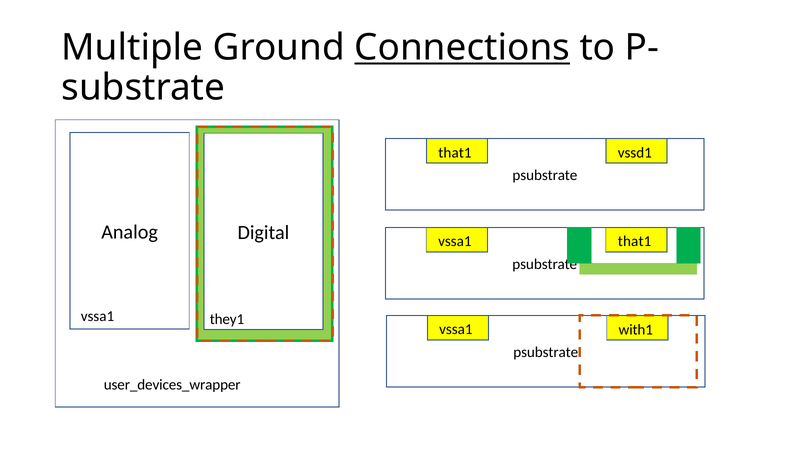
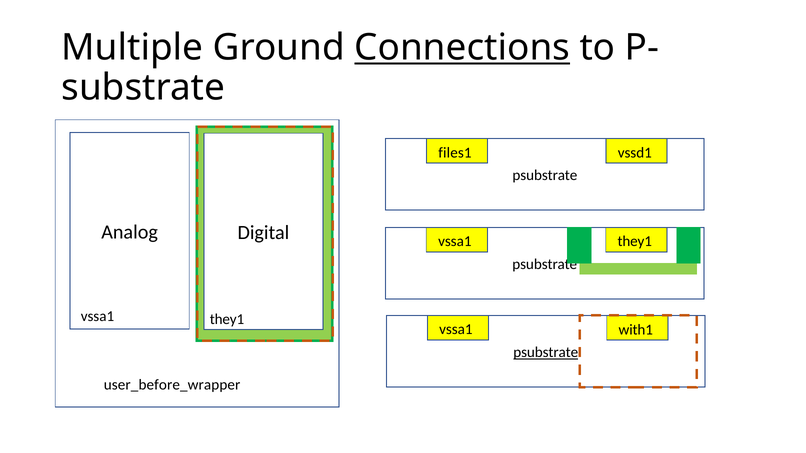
that1 at (455, 153): that1 -> files1
that1 at (635, 242): that1 -> they1
psubstrate at (546, 353) underline: none -> present
user_devices_wrapper: user_devices_wrapper -> user_before_wrapper
